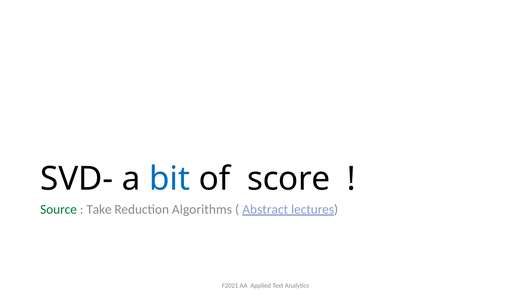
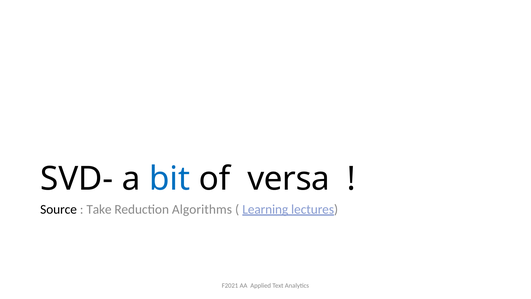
score: score -> versa
Source colour: green -> black
Abstract: Abstract -> Learning
